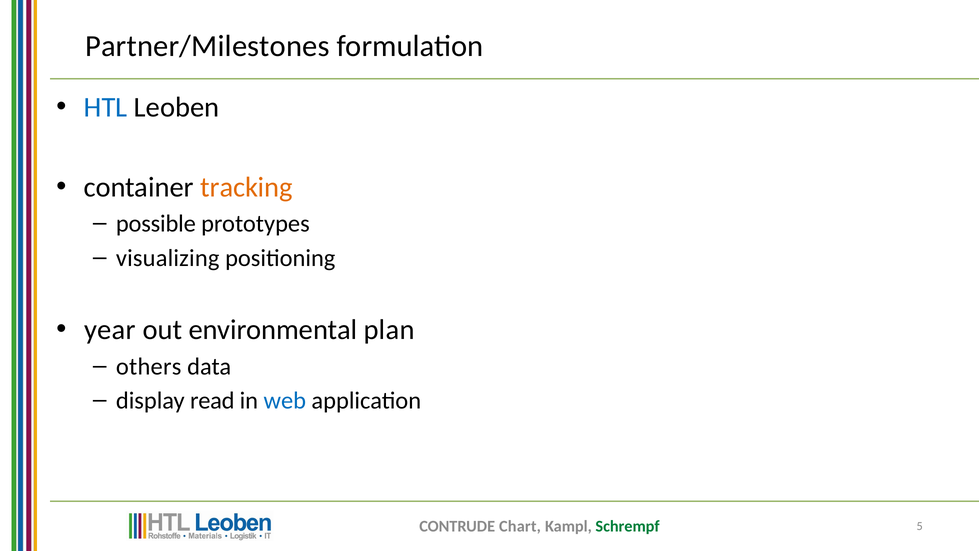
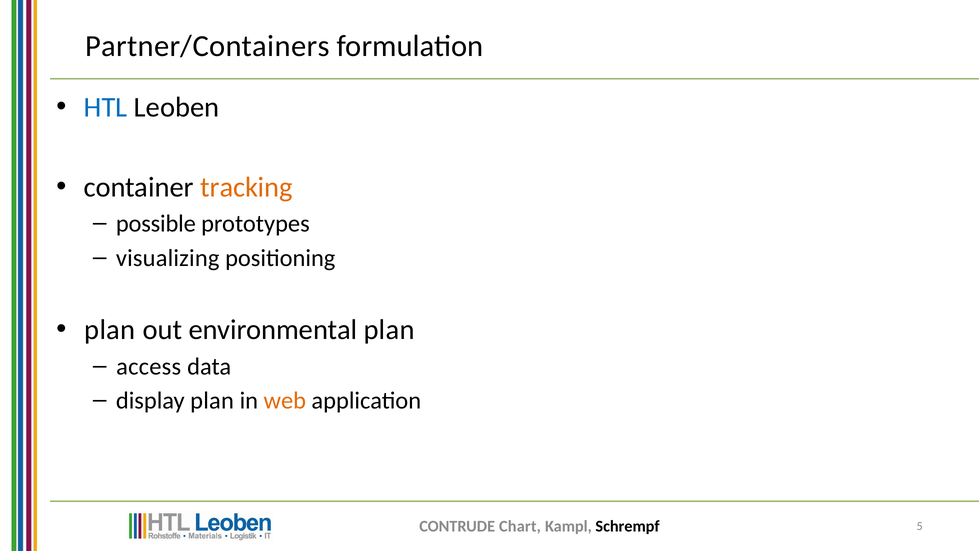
Partner/Milestones: Partner/Milestones -> Partner/Containers
year at (110, 330): year -> plan
others: others -> access
display read: read -> plan
web colour: blue -> orange
Schrempf colour: green -> black
